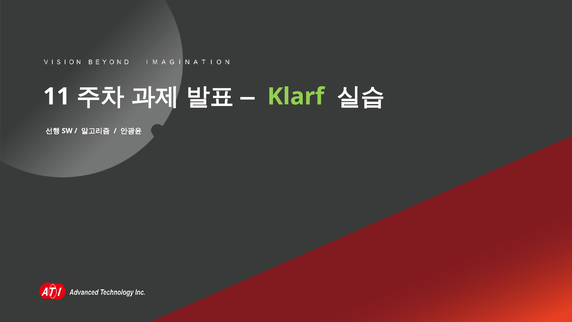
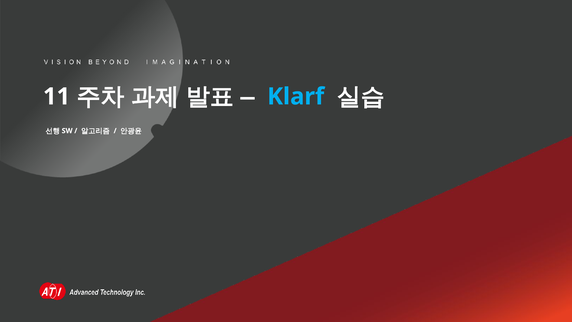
Klarf colour: light green -> light blue
